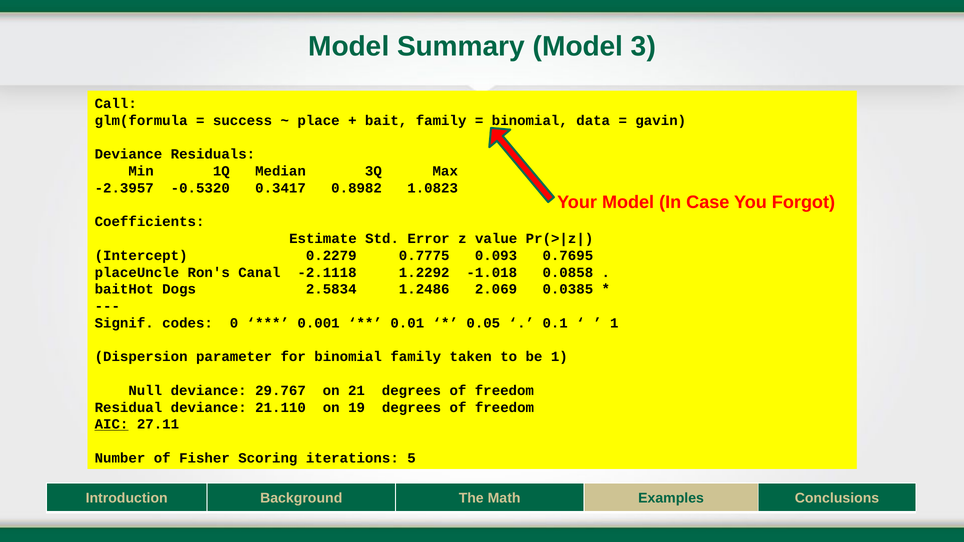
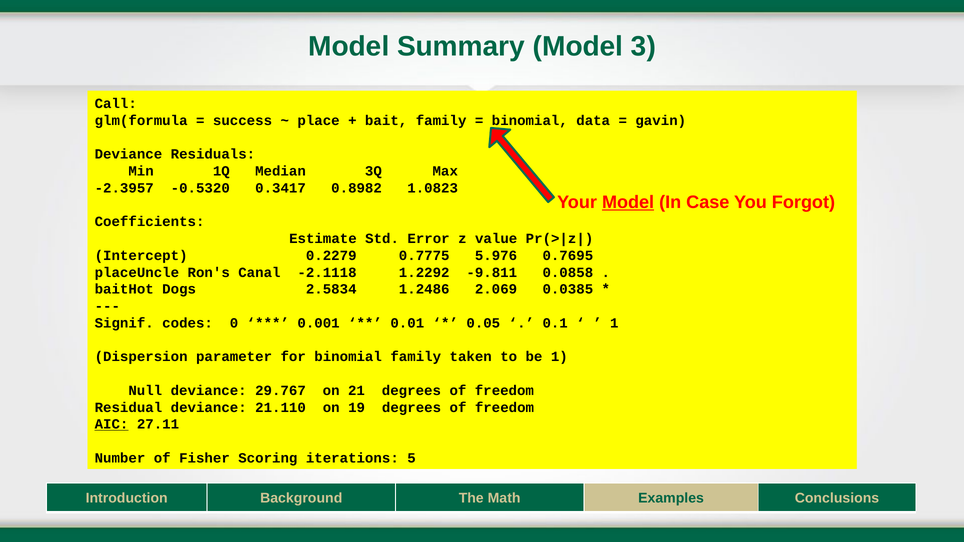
Model at (628, 202) underline: none -> present
0.093: 0.093 -> 5.976
-1.018: -1.018 -> -9.811
